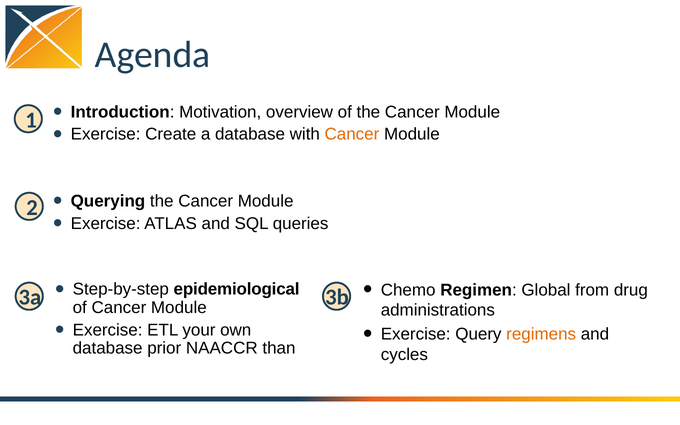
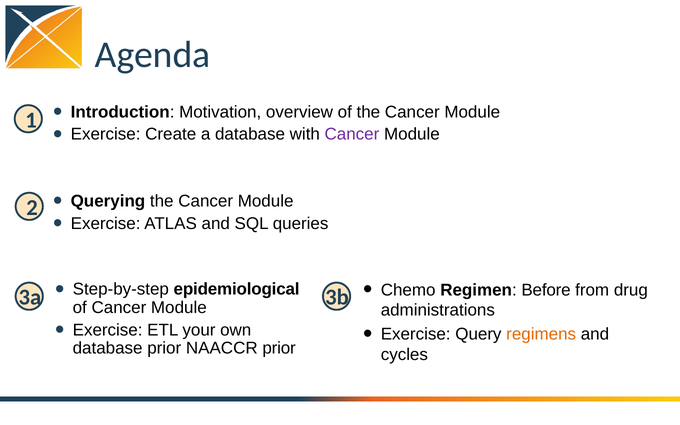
Cancer at (352, 134) colour: orange -> purple
Global: Global -> Before
NAACCR than: than -> prior
